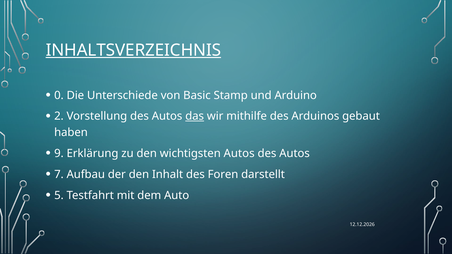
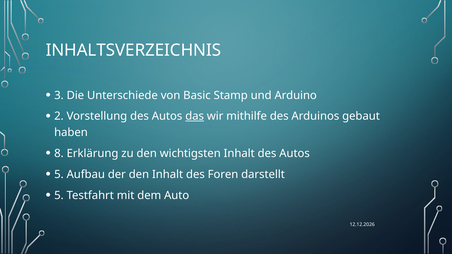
INHALTSVERZEICHNIS underline: present -> none
0: 0 -> 3
9: 9 -> 8
wichtigsten Autos: Autos -> Inhalt
7 at (59, 175): 7 -> 5
